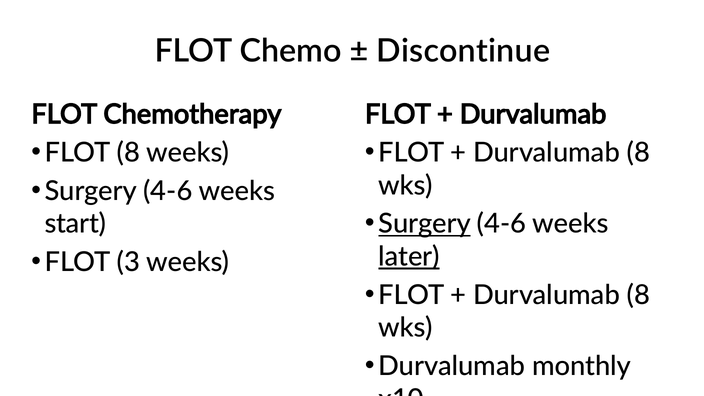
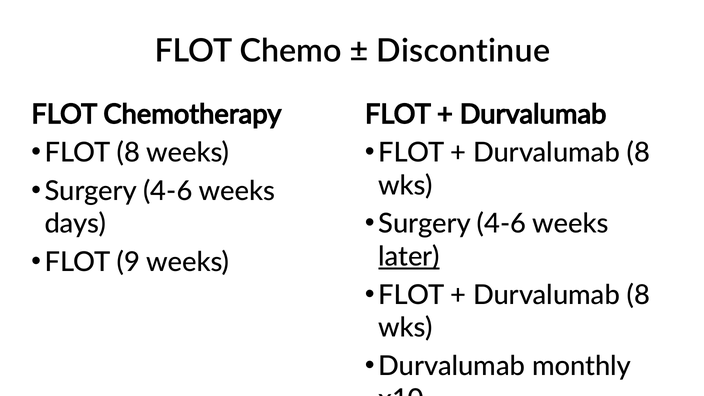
Surgery at (425, 224) underline: present -> none
start: start -> days
3: 3 -> 9
